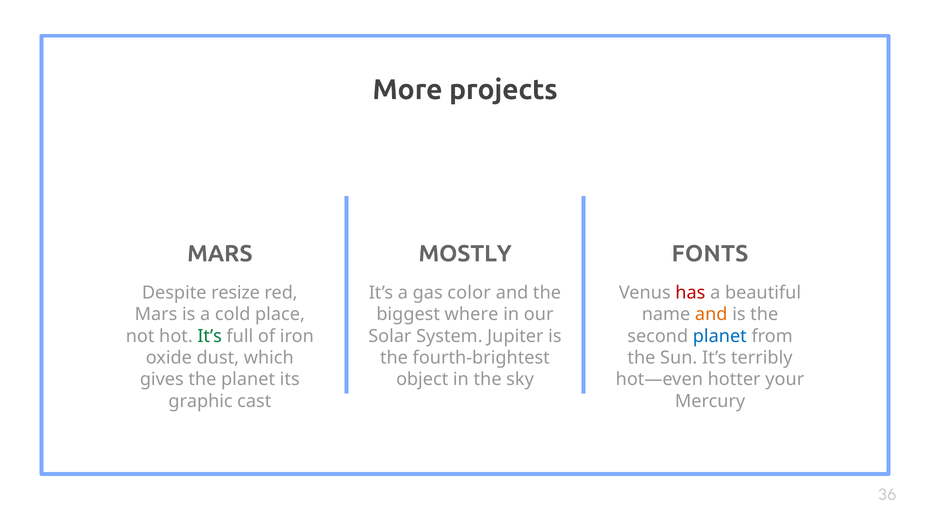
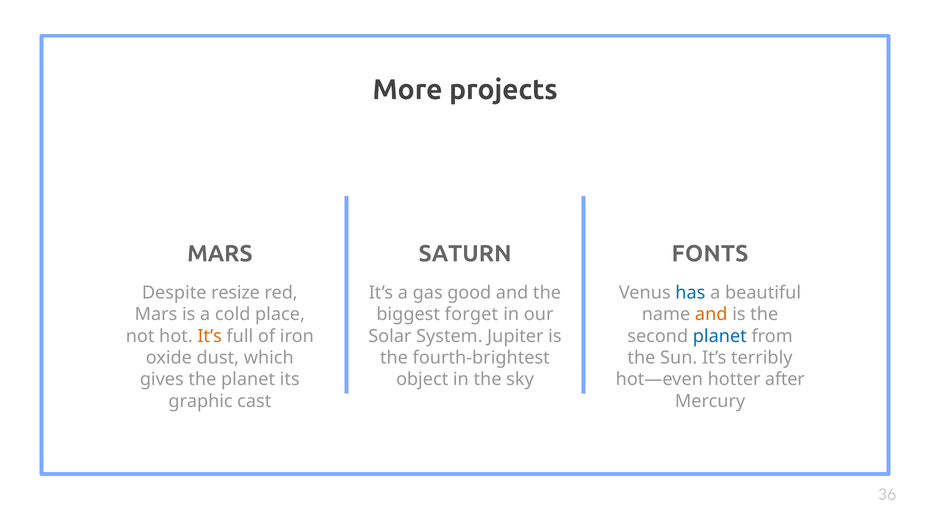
MOSTLY: MOSTLY -> SATURN
color: color -> good
has colour: red -> blue
where: where -> forget
It’s at (210, 336) colour: green -> orange
your: your -> after
